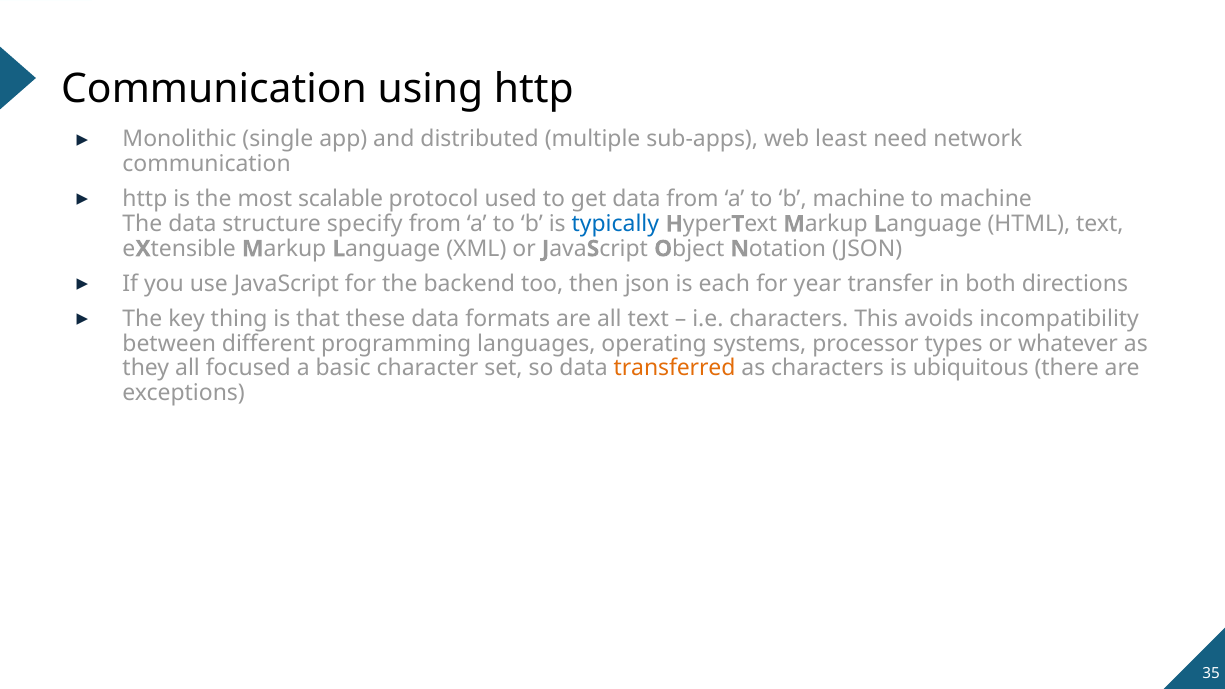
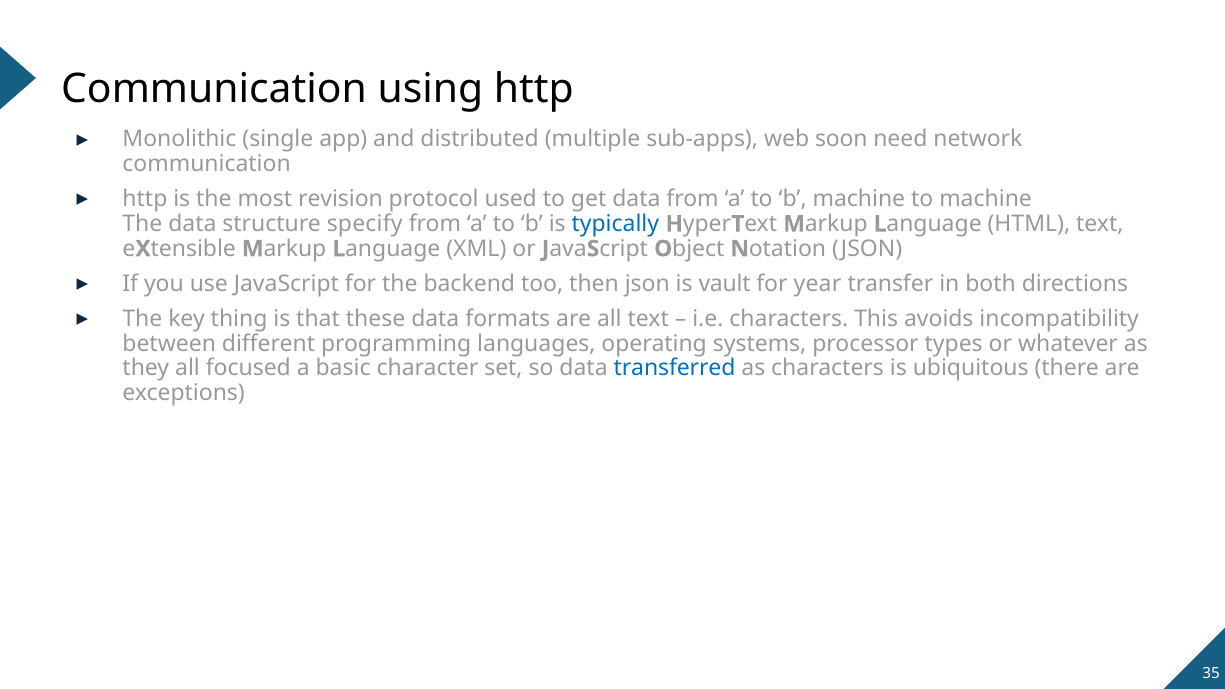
least: least -> soon
scalable: scalable -> revision
each: each -> vault
transferred colour: orange -> blue
